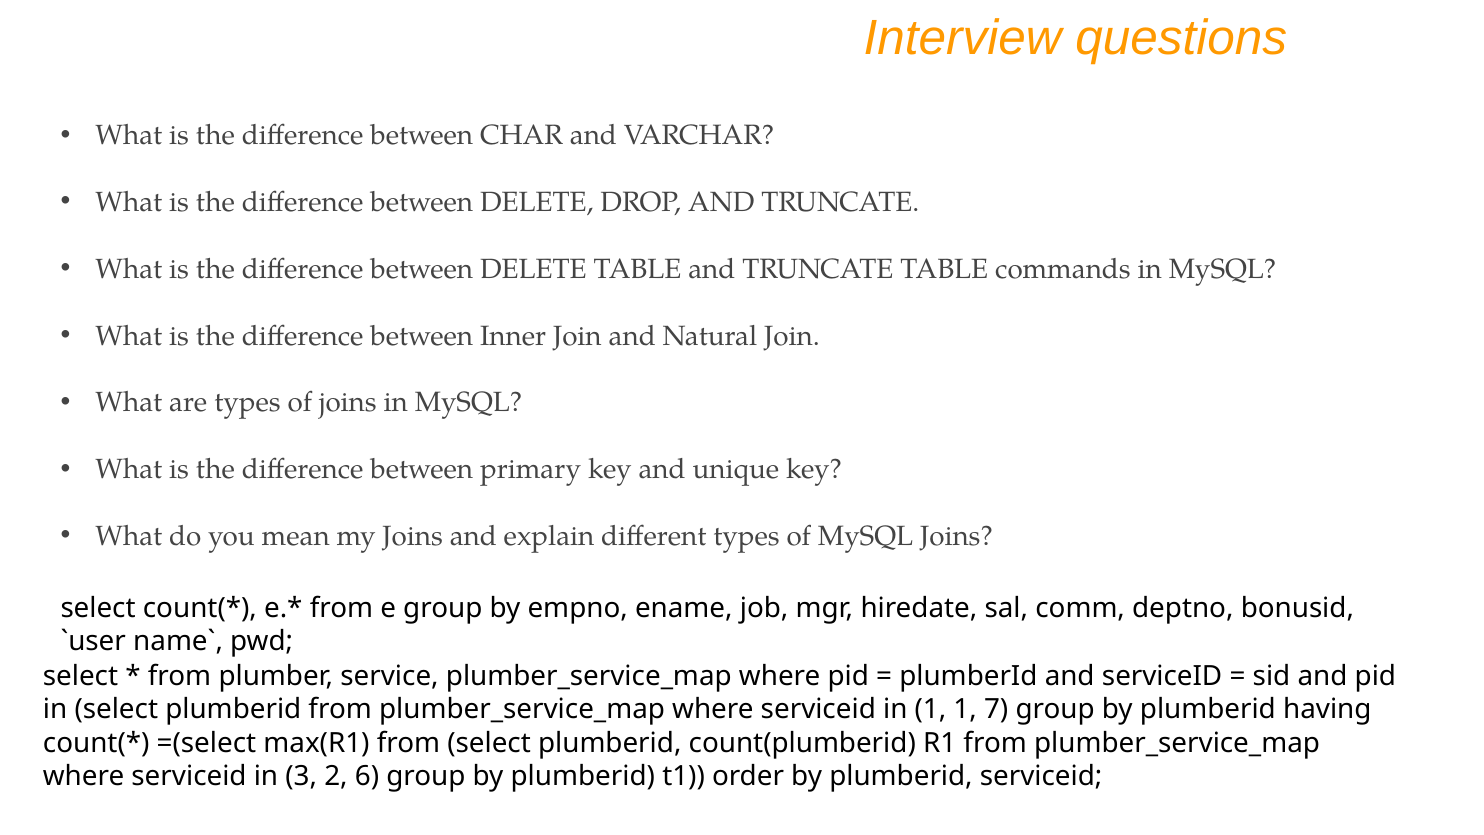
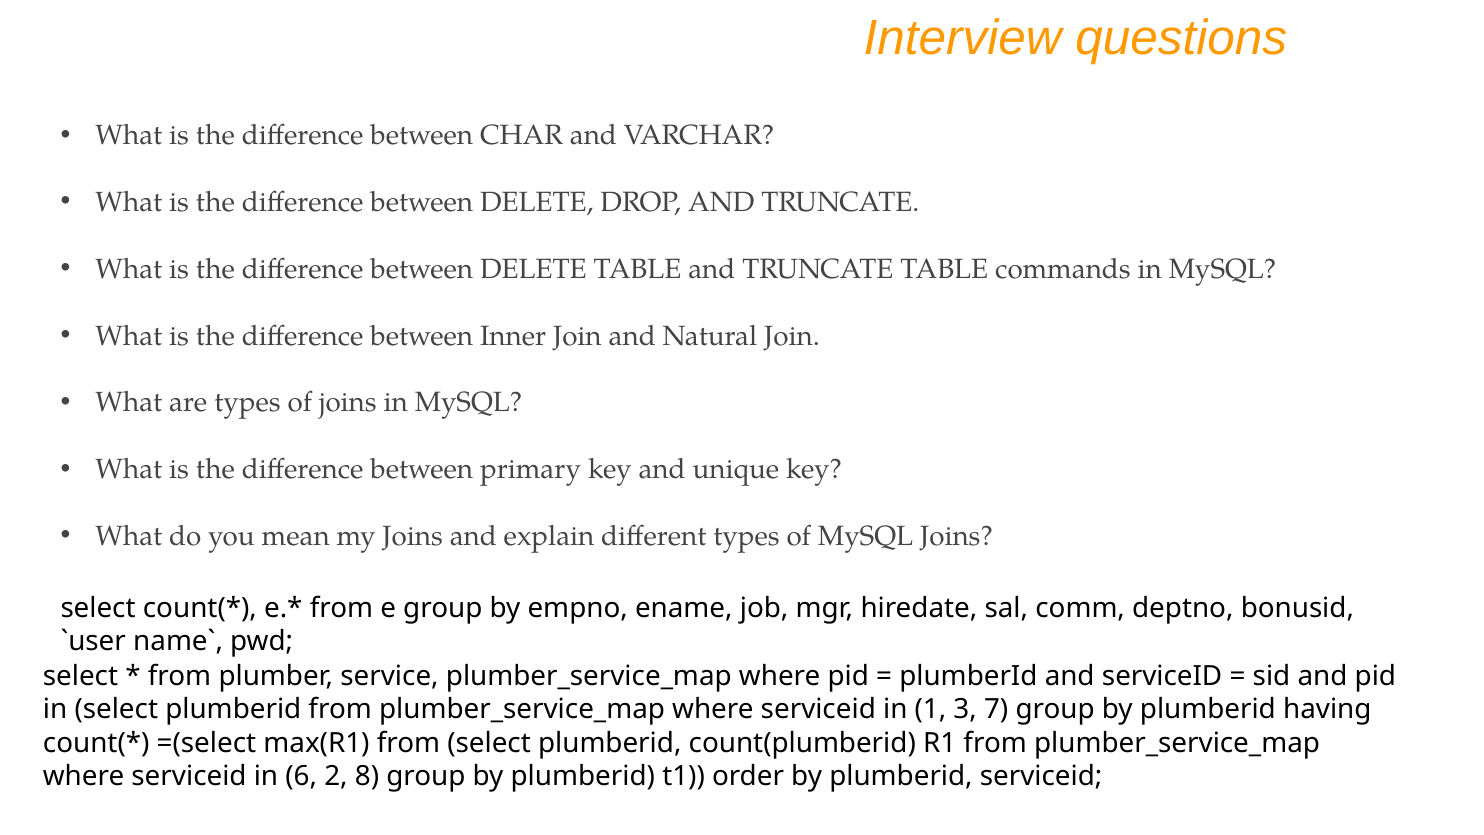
1 1: 1 -> 3
3: 3 -> 6
6: 6 -> 8
